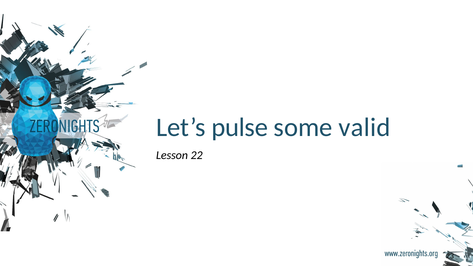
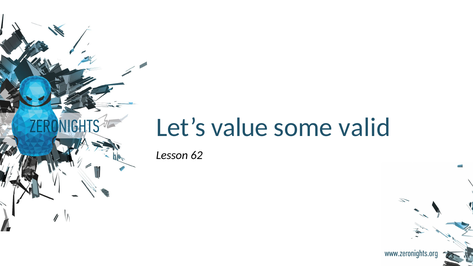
pulse: pulse -> value
22: 22 -> 62
